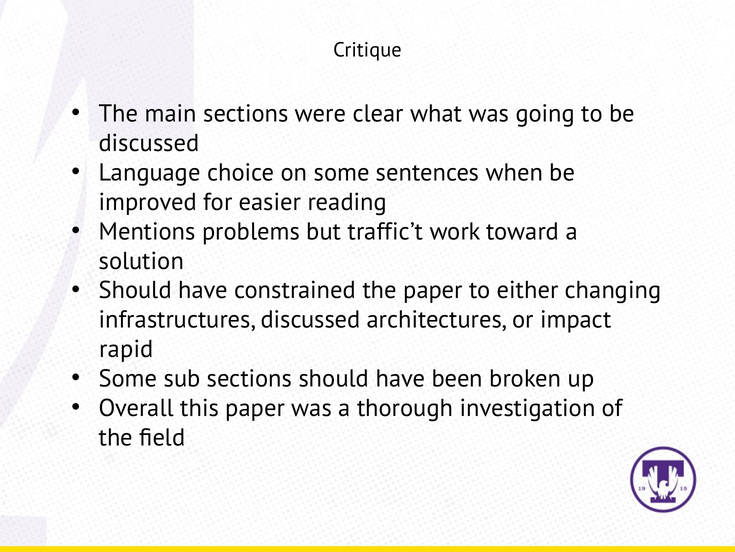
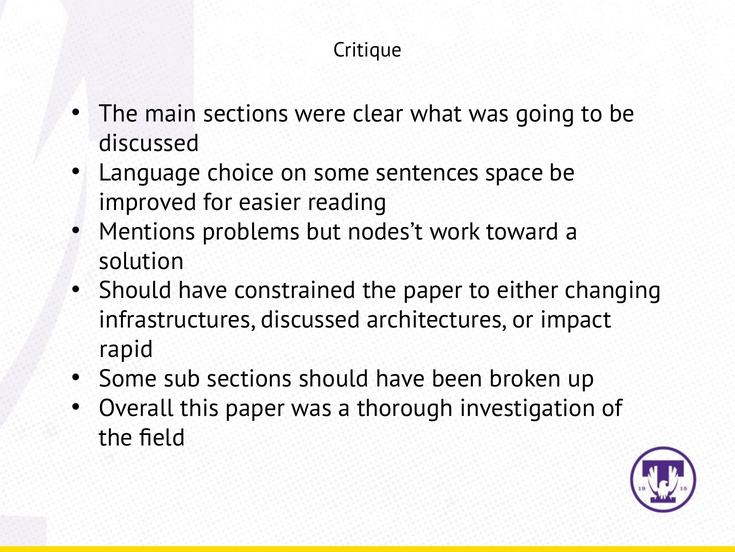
when: when -> space
traffic’t: traffic’t -> nodes’t
